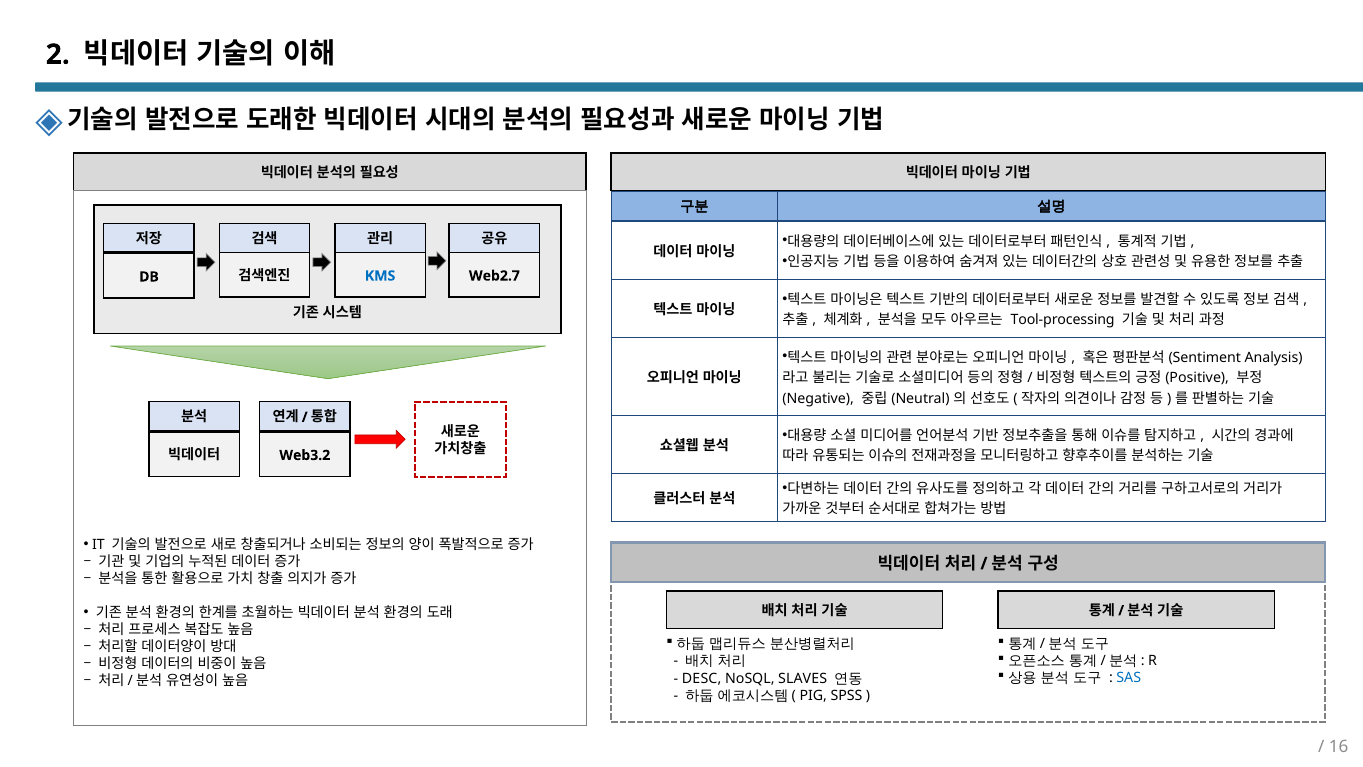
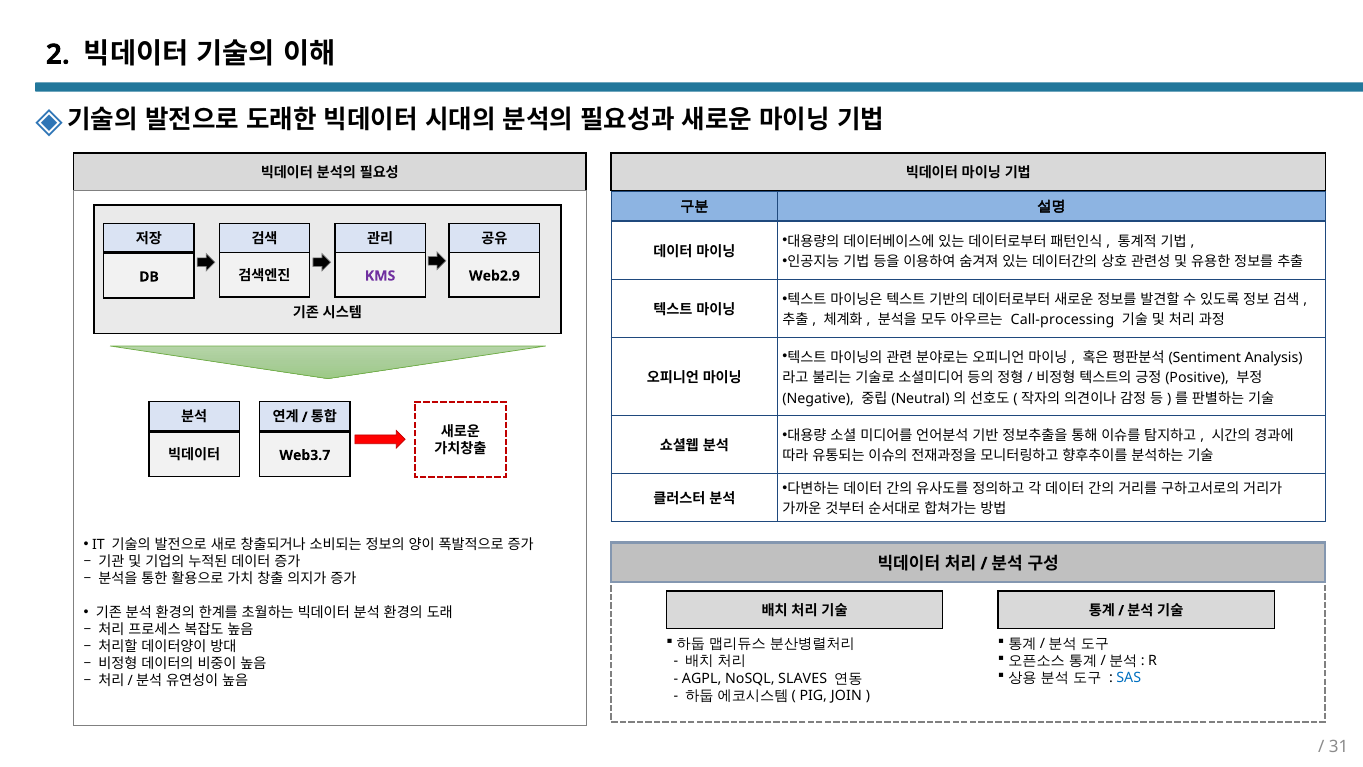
KMS colour: blue -> purple
Web2.7: Web2.7 -> Web2.9
Tool-processing: Tool-processing -> Call-processing
Web3.2: Web3.2 -> Web3.7
DESC: DESC -> AGPL
SPSS: SPSS -> JOIN
16: 16 -> 31
